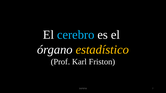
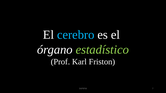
estadístico colour: yellow -> light green
